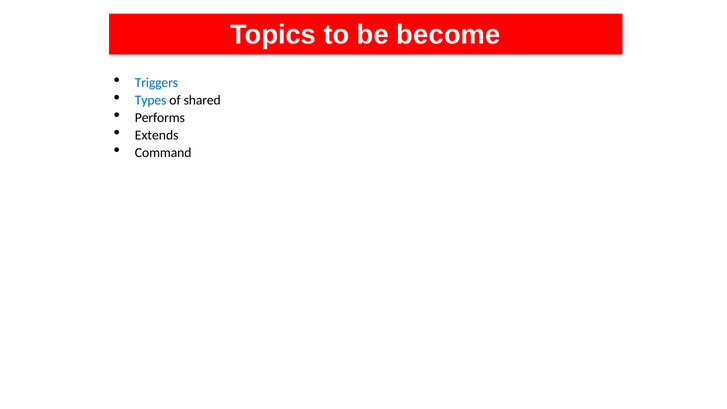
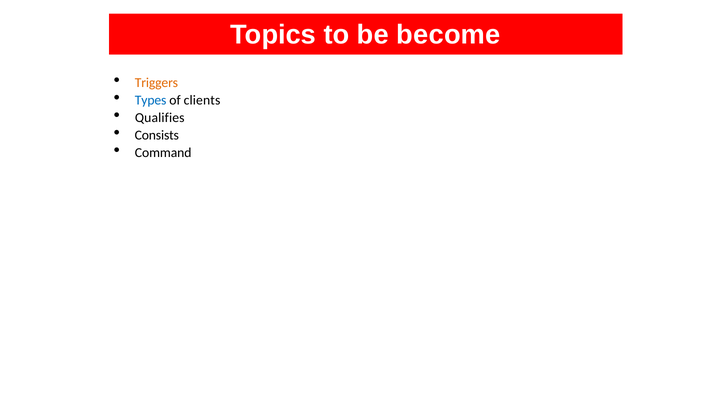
Triggers colour: blue -> orange
shared: shared -> clients
Performs: Performs -> Qualifies
Extends: Extends -> Consists
